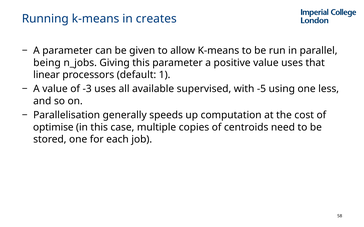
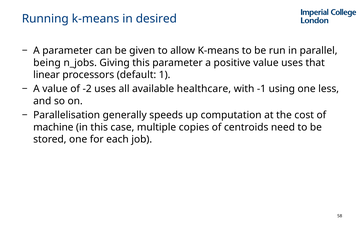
creates: creates -> desired
-3: -3 -> -2
supervised: supervised -> healthcare
-5: -5 -> -1
optimise: optimise -> machine
